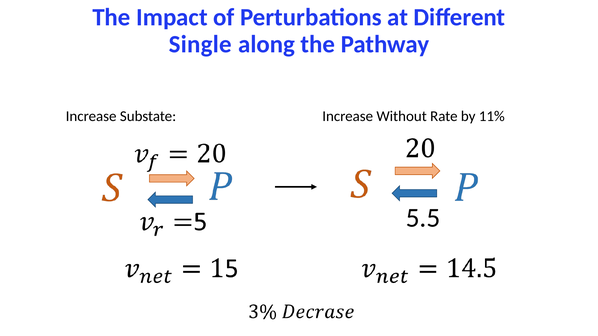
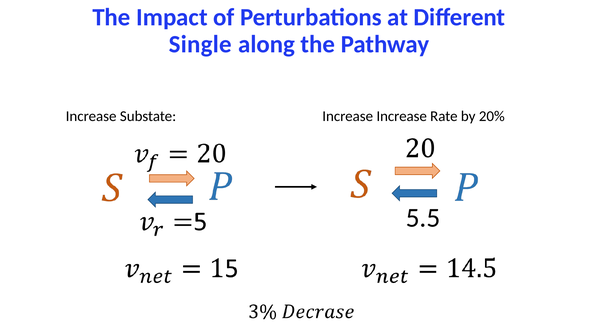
Increase Without: Without -> Increase
11%: 11% -> 20%
